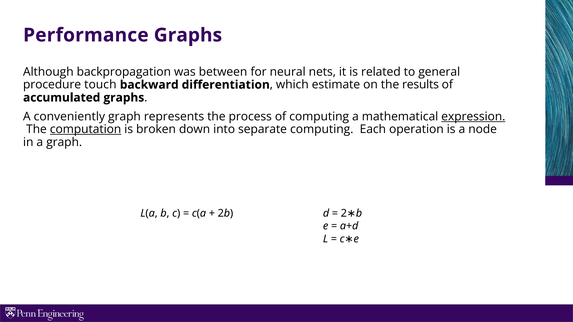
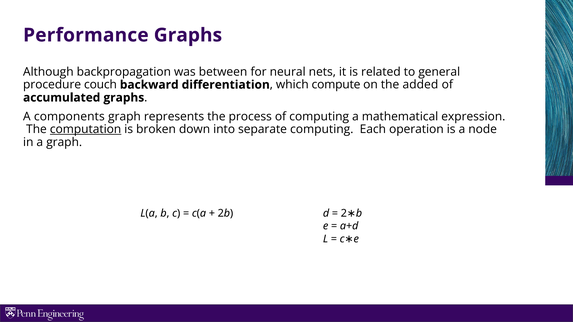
touch: touch -> couch
estimate: estimate -> compute
results: results -> added
conveniently: conveniently -> components
expression underline: present -> none
